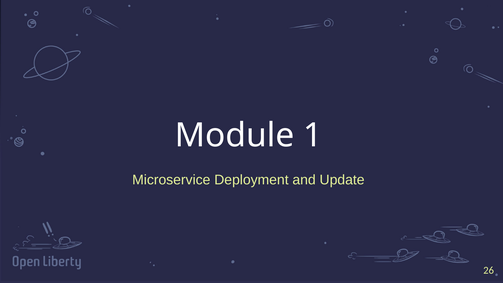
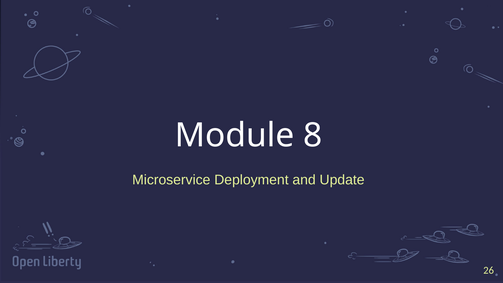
1: 1 -> 8
